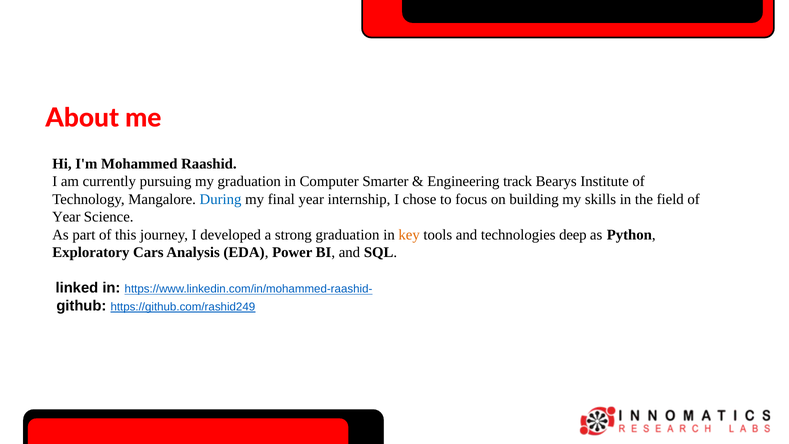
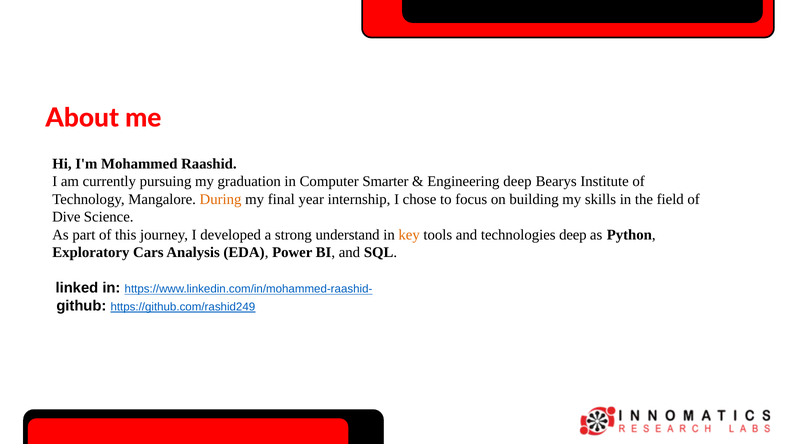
Engineering track: track -> deep
During colour: blue -> orange
Year at (66, 217): Year -> Dive
strong graduation: graduation -> understand
